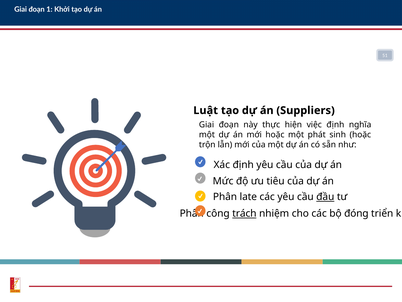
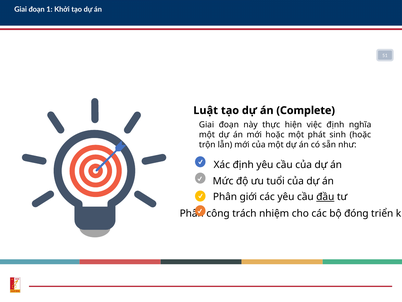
Suppliers: Suppliers -> Complete
tiêu: tiêu -> tuổi
late: late -> giới
trách underline: present -> none
